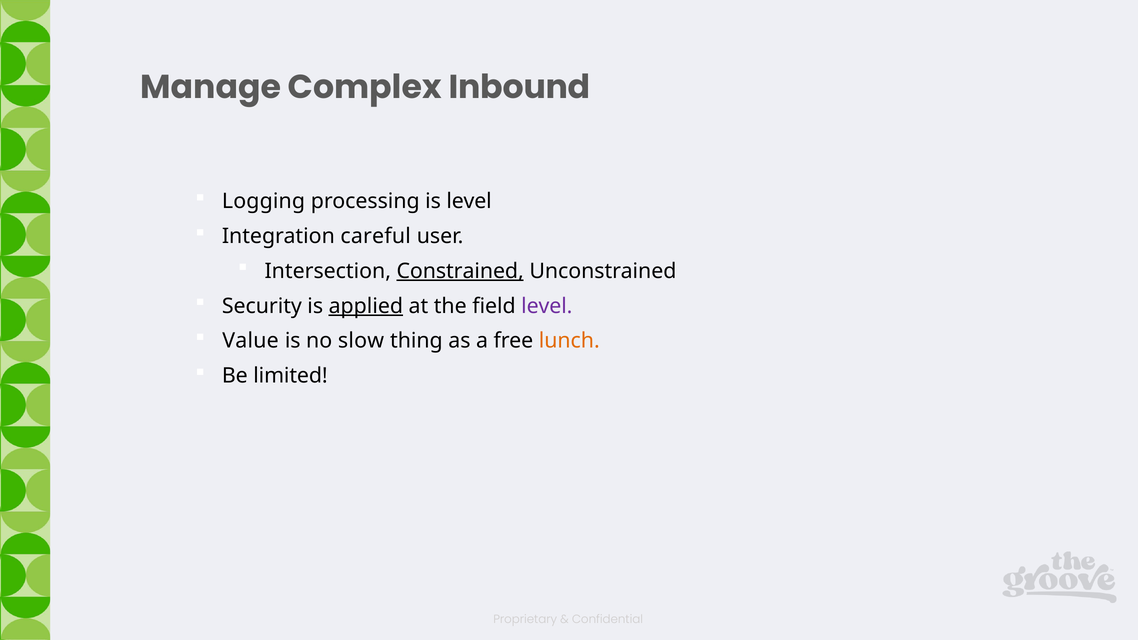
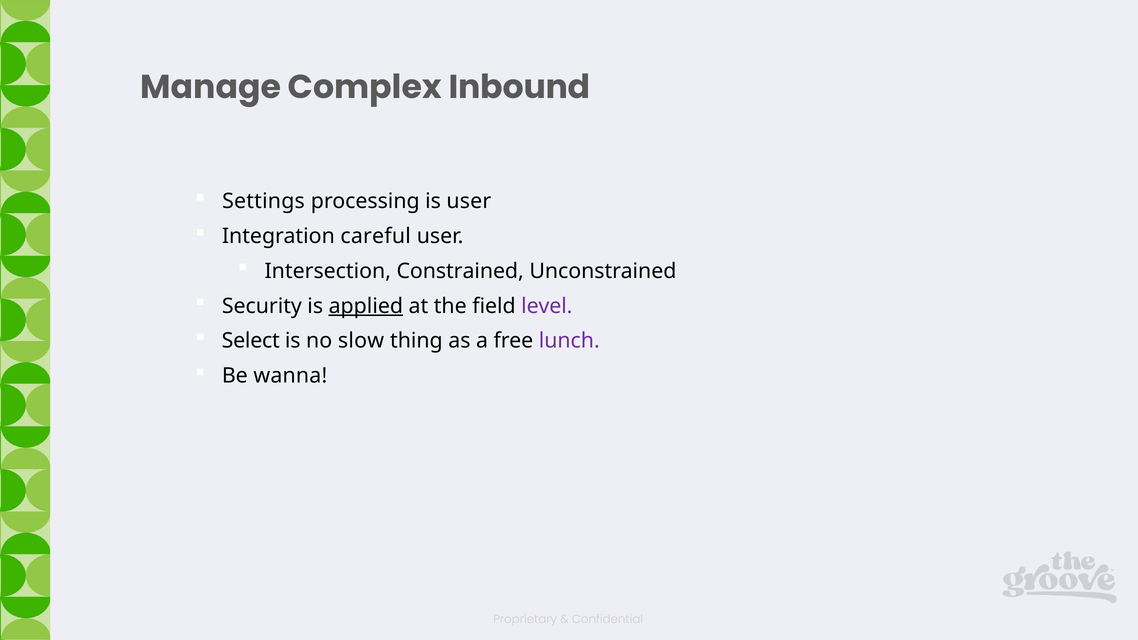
Logging: Logging -> Settings
is level: level -> user
Constrained underline: present -> none
Value: Value -> Select
lunch colour: orange -> purple
limited: limited -> wanna
